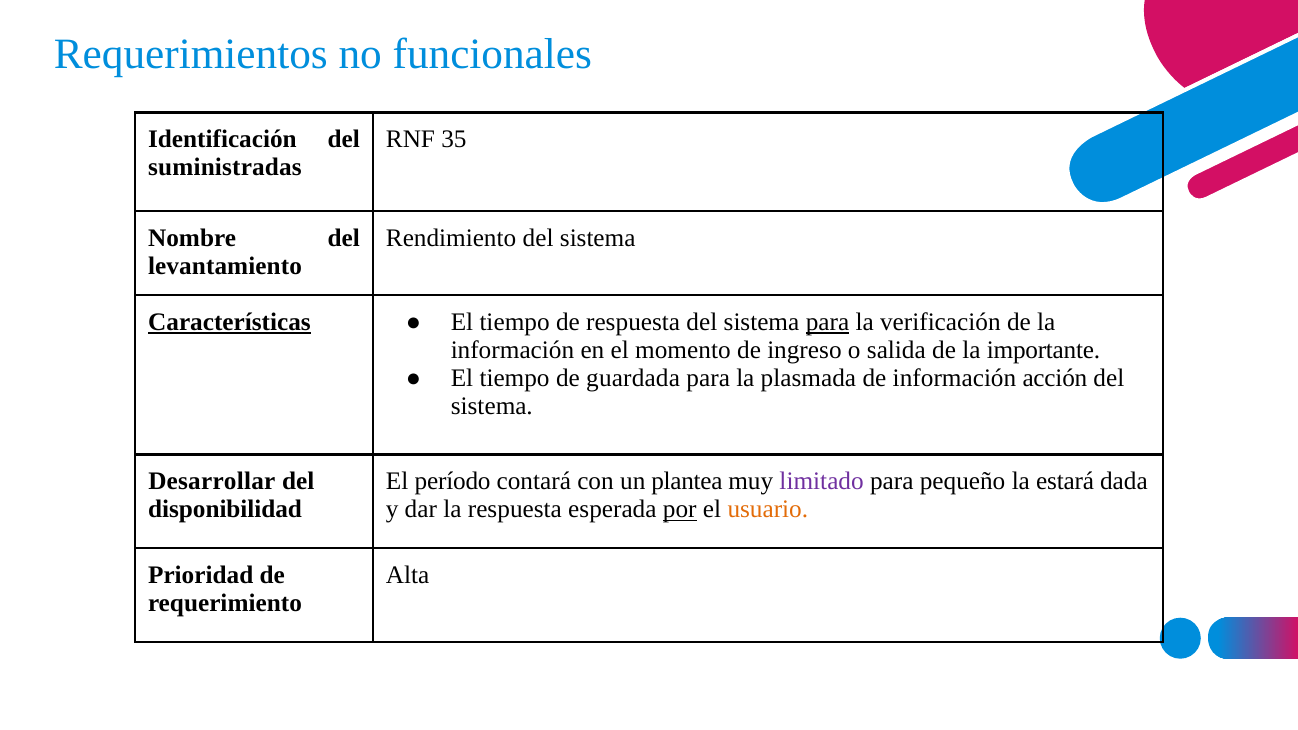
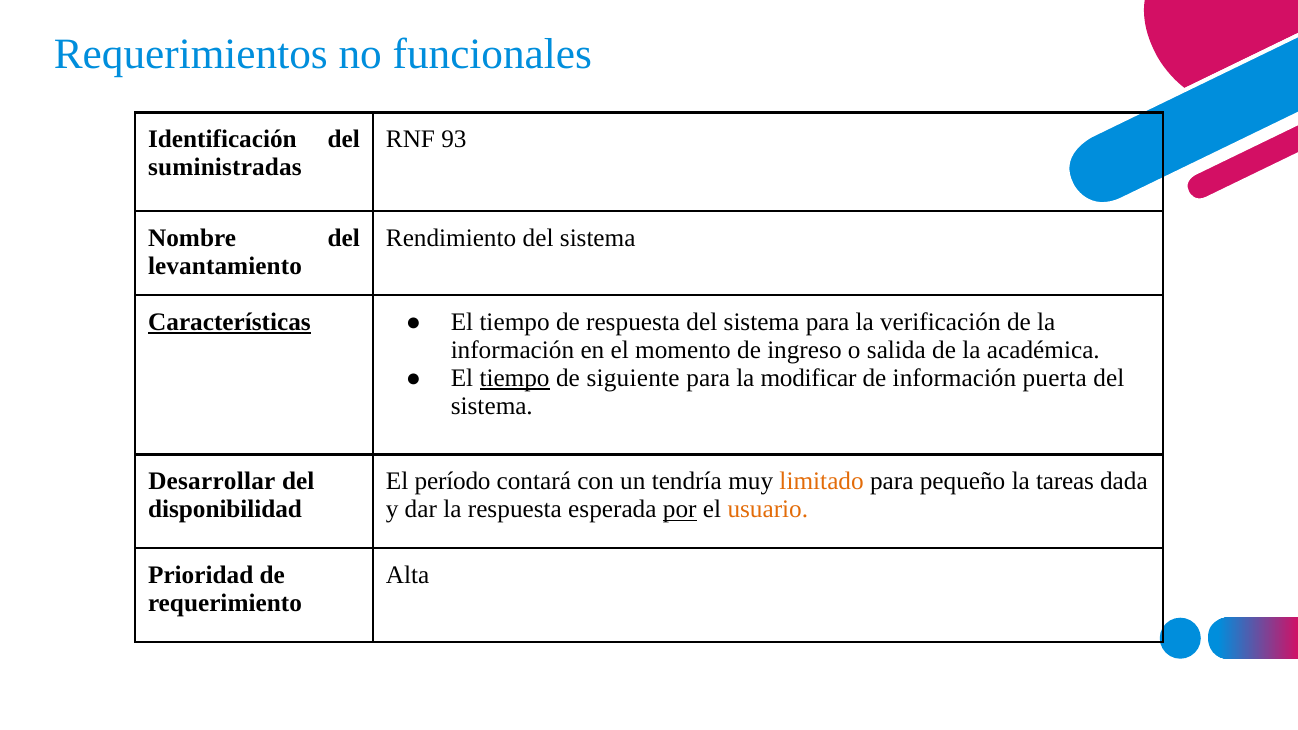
35: 35 -> 93
para at (828, 322) underline: present -> none
importante: importante -> académica
tiempo at (515, 378) underline: none -> present
guardada: guardada -> siguiente
plasmada: plasmada -> modificar
acción: acción -> puerta
plantea: plantea -> tendría
limitado colour: purple -> orange
estará: estará -> tareas
